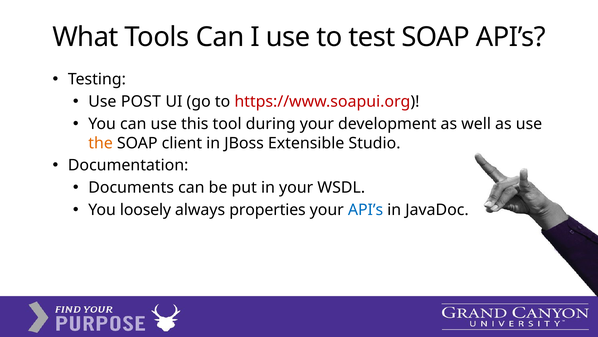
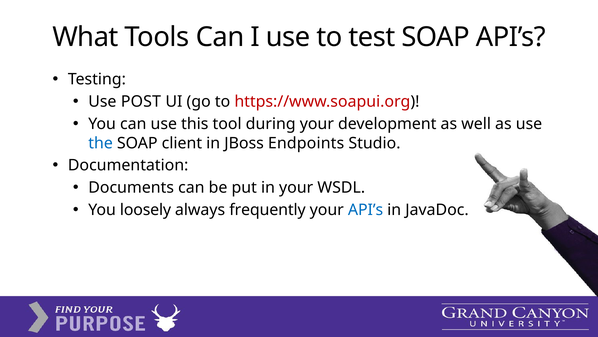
the colour: orange -> blue
Extensible: Extensible -> Endpoints
properties: properties -> frequently
